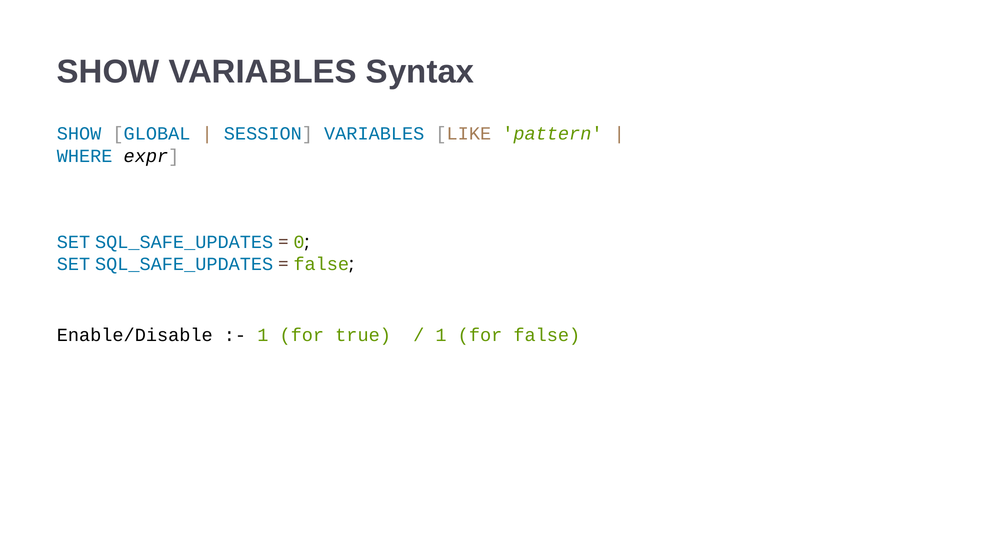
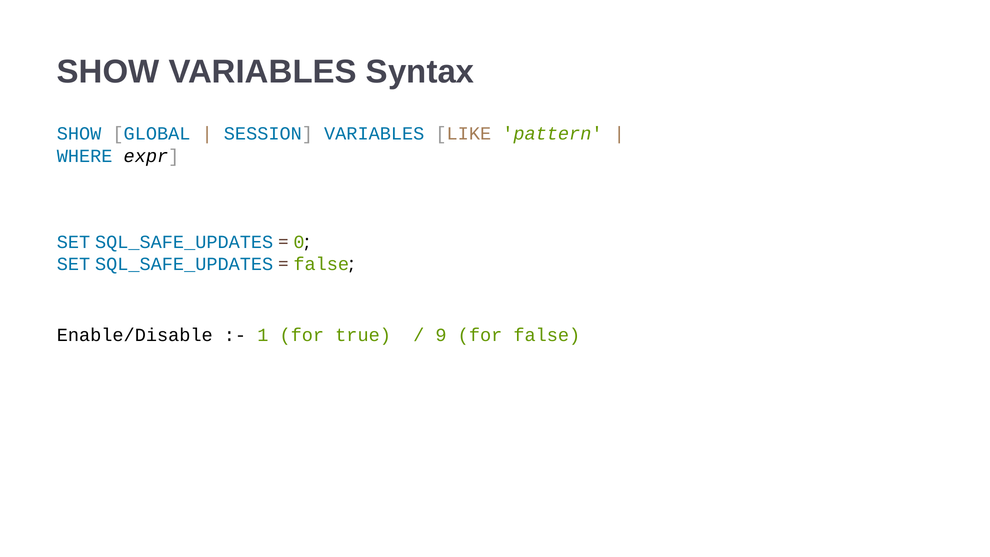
1 at (441, 335): 1 -> 9
